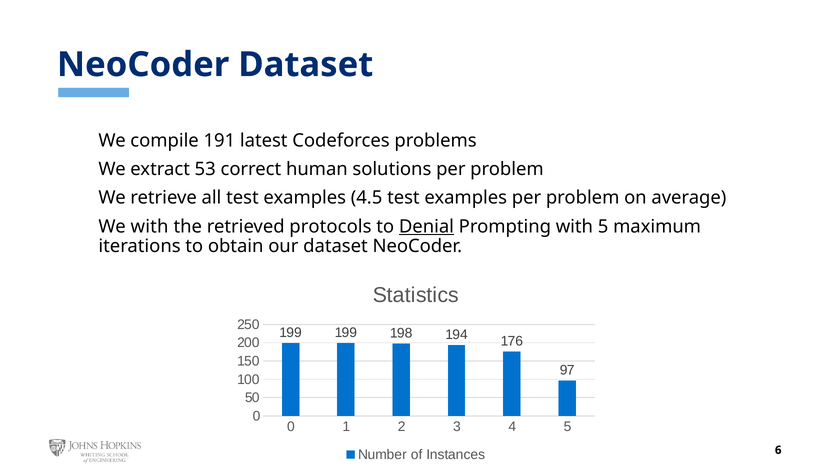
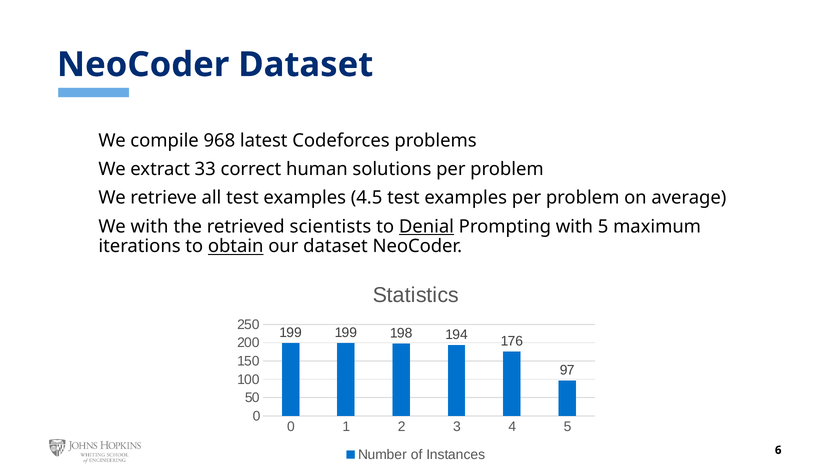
191: 191 -> 968
53: 53 -> 33
protocols: protocols -> scientists
obtain underline: none -> present
